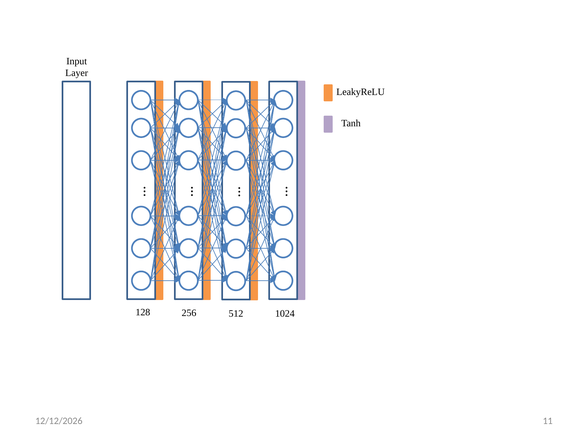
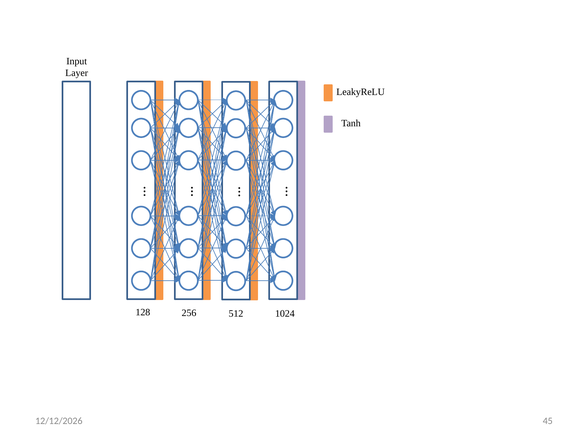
11: 11 -> 45
